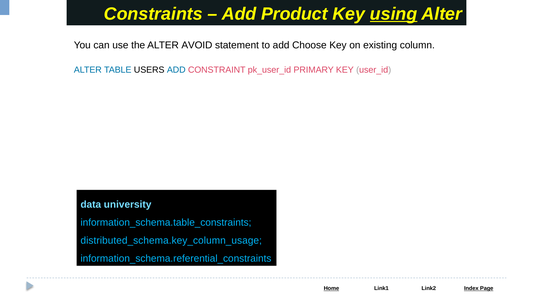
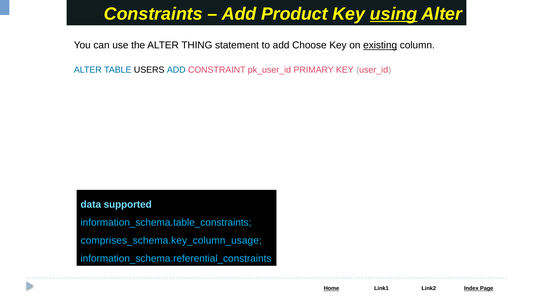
AVOID: AVOID -> THING
existing underline: none -> present
university: university -> supported
distributed_schema.key_column_usage: distributed_schema.key_column_usage -> comprises_schema.key_column_usage
